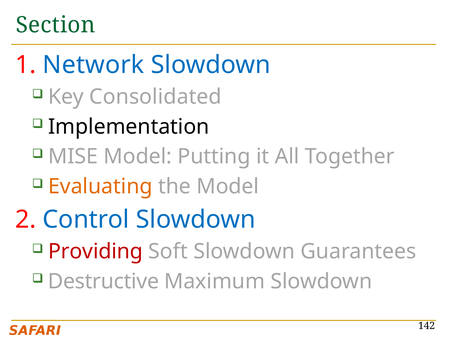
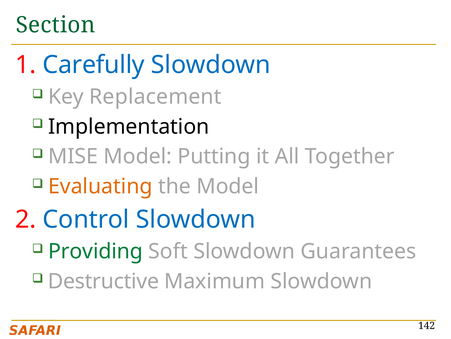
Network: Network -> Carefully
Consolidated: Consolidated -> Replacement
Providing colour: red -> green
